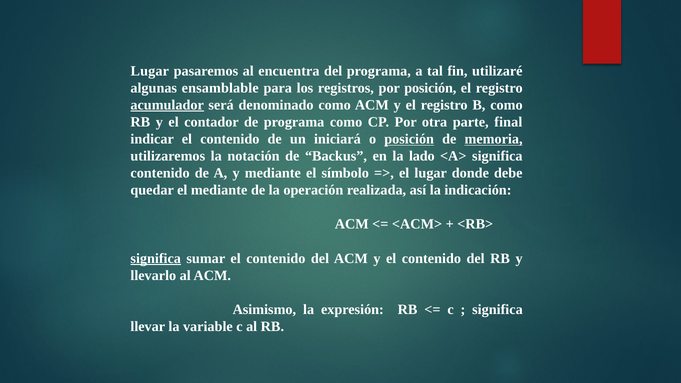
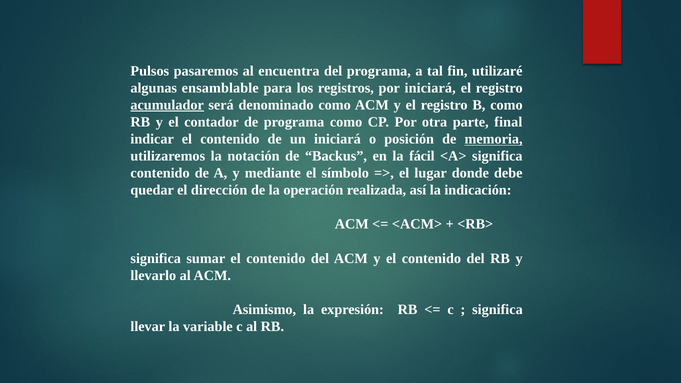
Lugar at (150, 71): Lugar -> Pulsos
por posición: posición -> iniciará
posición at (409, 139) underline: present -> none
lado: lado -> fácil
el mediante: mediante -> dirección
significa at (156, 258) underline: present -> none
